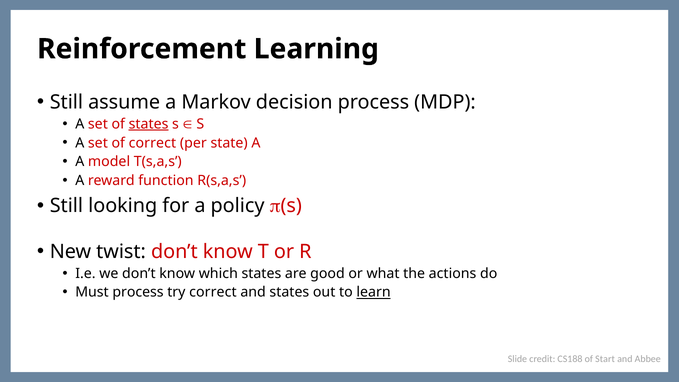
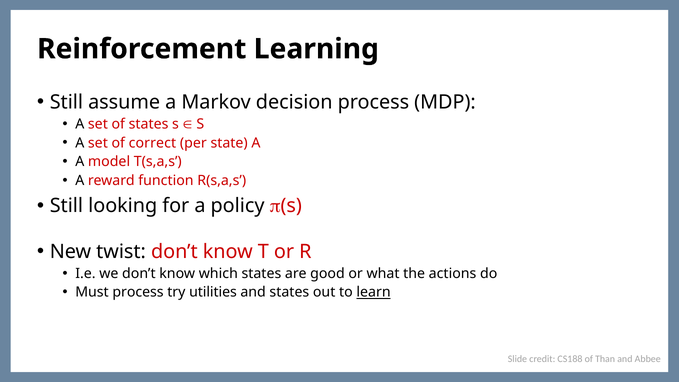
states at (149, 124) underline: present -> none
try correct: correct -> utilities
Start: Start -> Than
